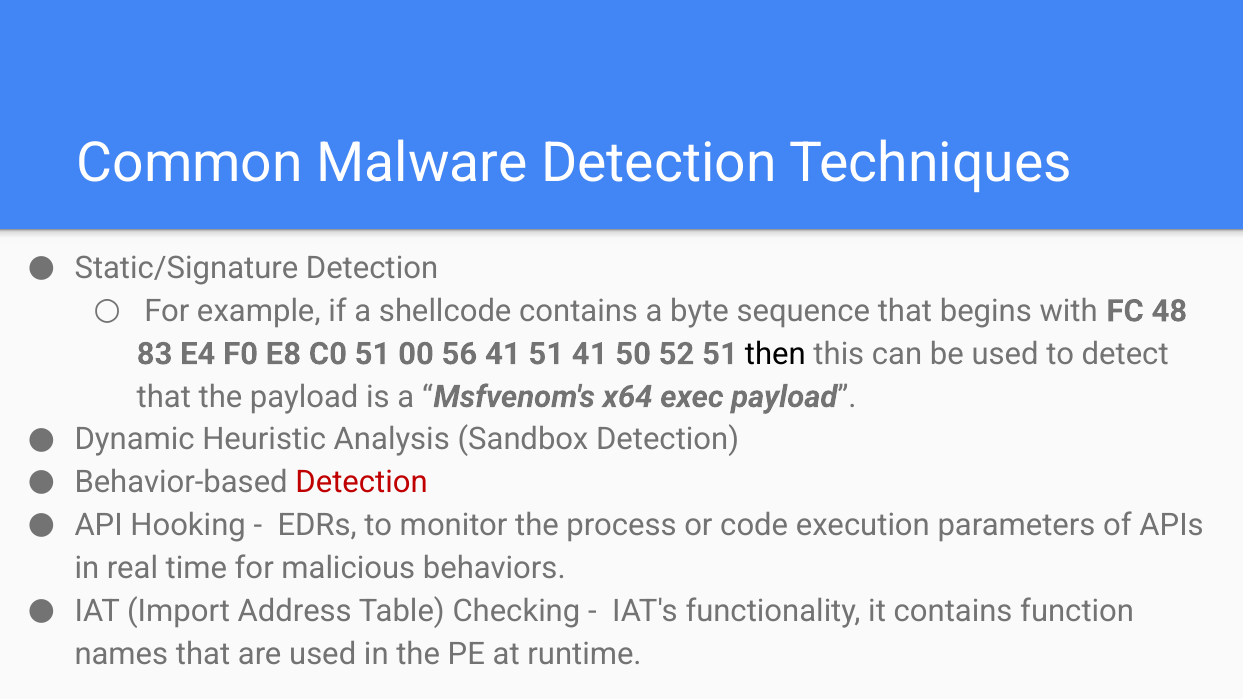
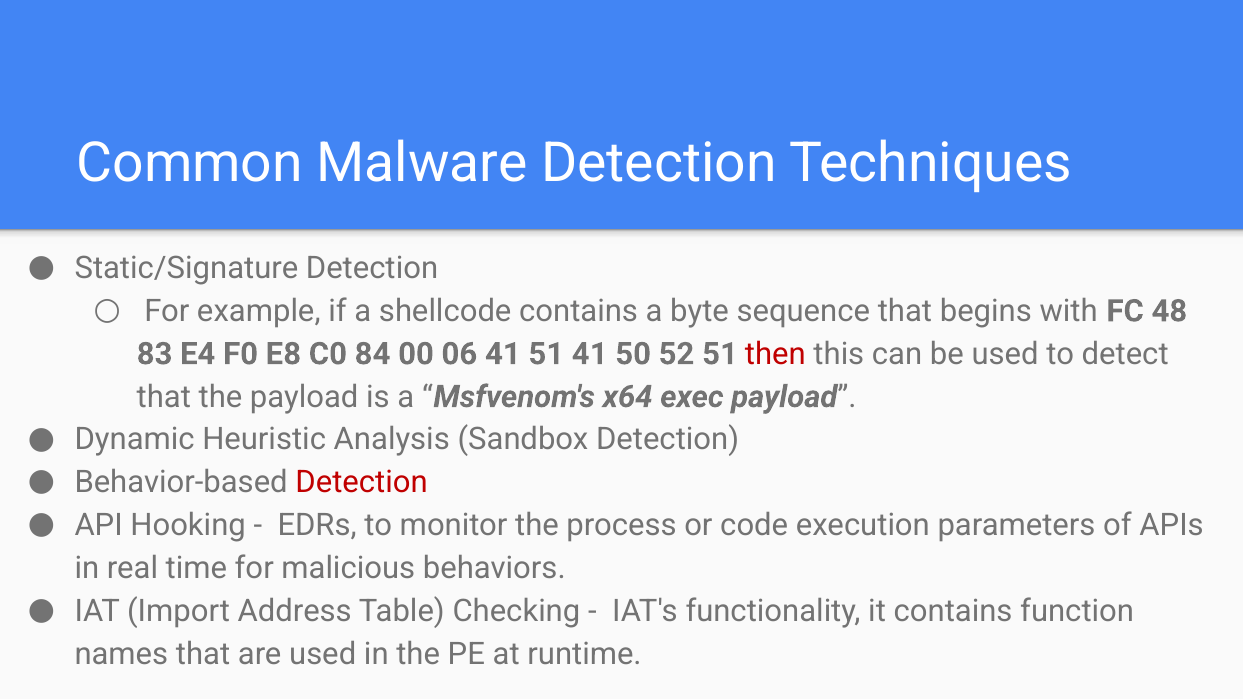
C0 51: 51 -> 84
56: 56 -> 06
then colour: black -> red
